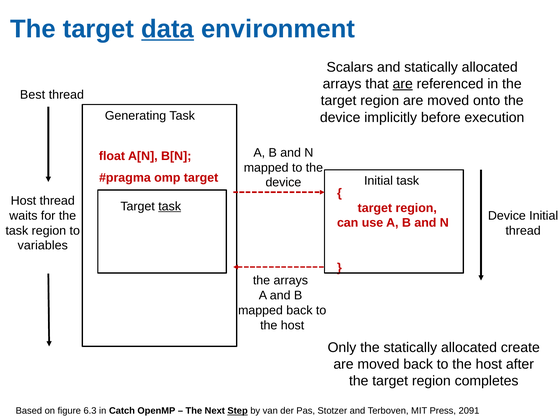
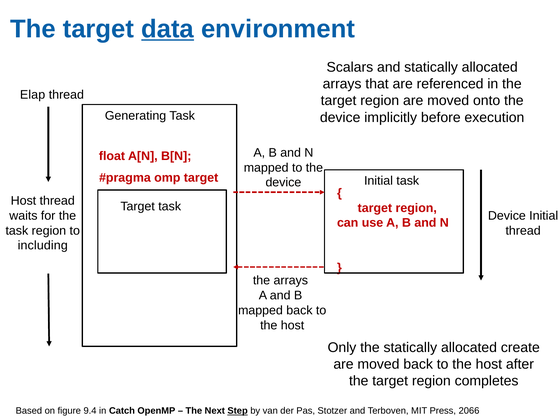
are at (403, 84) underline: present -> none
Best: Best -> Elap
task at (170, 206) underline: present -> none
variables: variables -> including
6.3: 6.3 -> 9.4
2091: 2091 -> 2066
